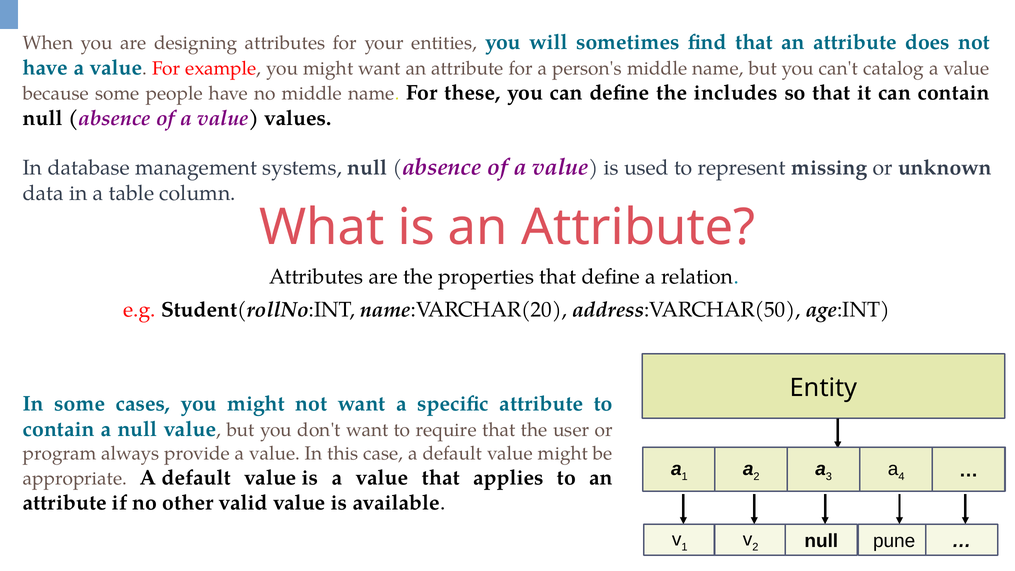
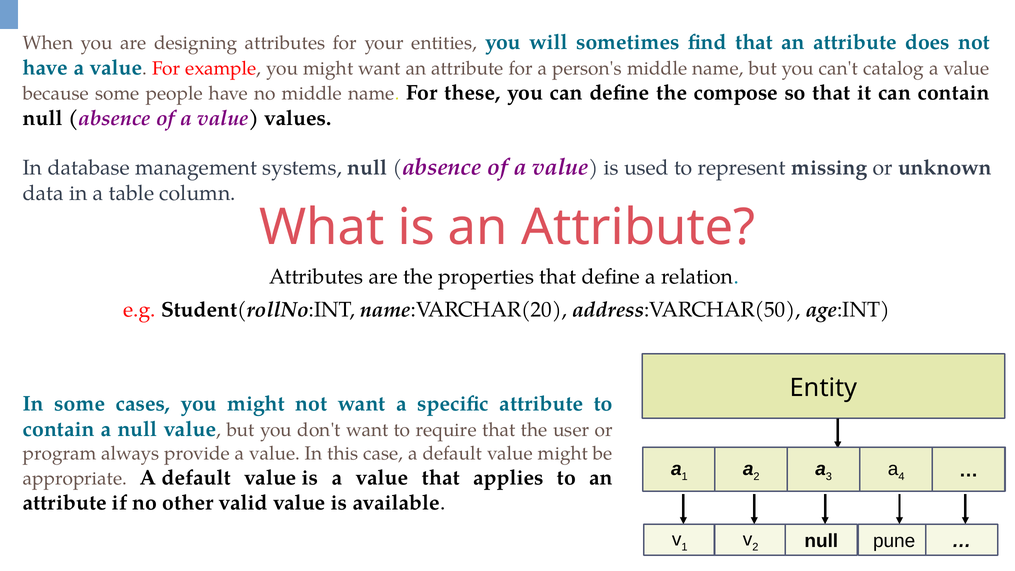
includes: includes -> compose
